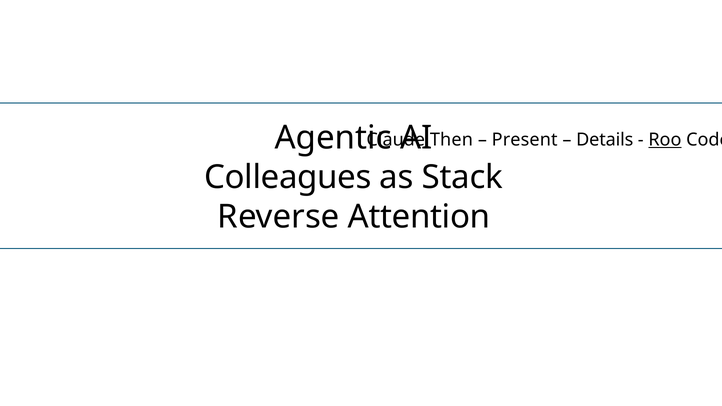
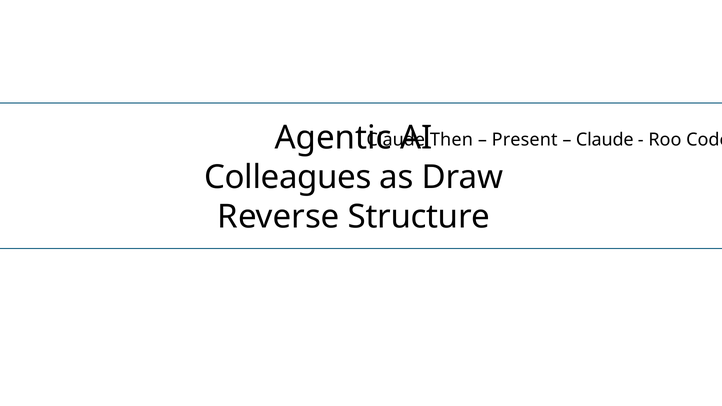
Details at (605, 140): Details -> Claude
Roo underline: present -> none
Stack: Stack -> Draw
Attention: Attention -> Structure
